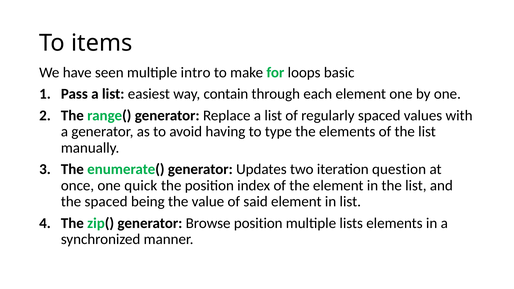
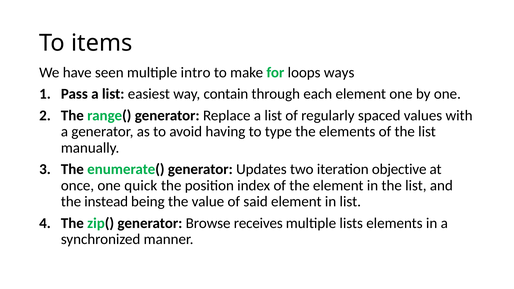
basic: basic -> ways
question: question -> objective
the spaced: spaced -> instead
Browse position: position -> receives
